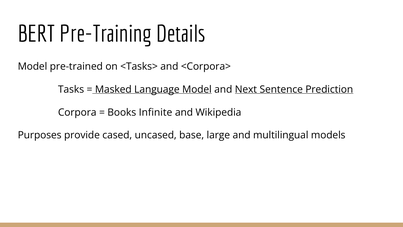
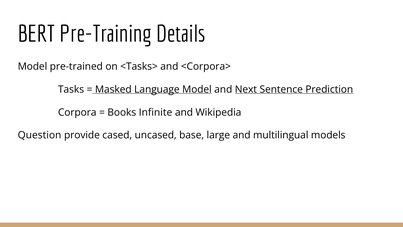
Purposes: Purposes -> Question
